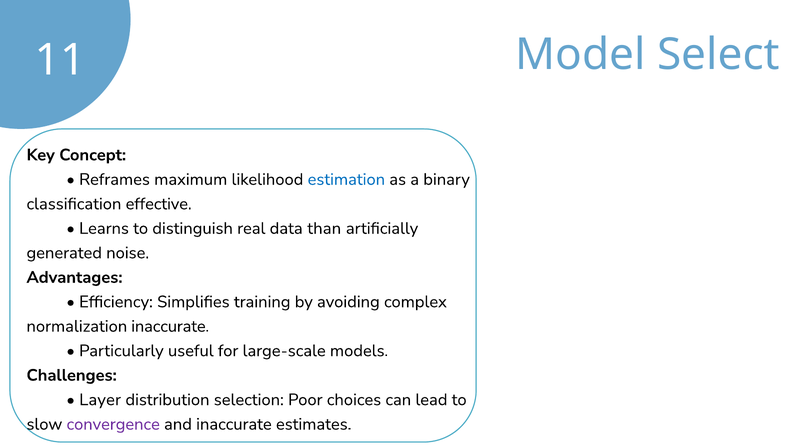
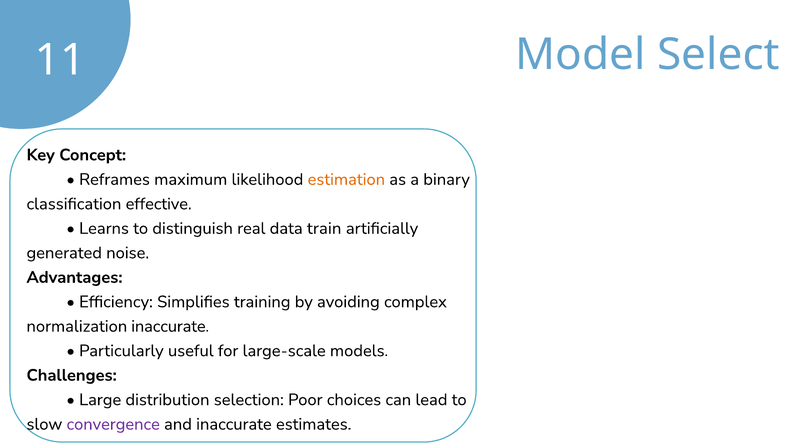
estimation colour: blue -> orange
than: than -> train
Layer: Layer -> Large
